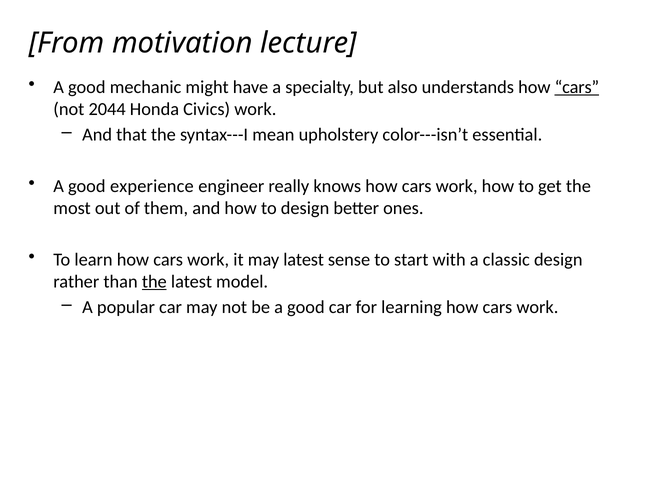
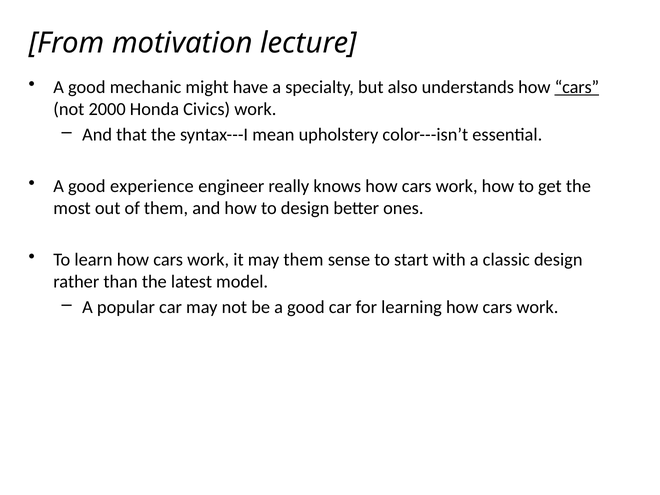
2044: 2044 -> 2000
may latest: latest -> them
the at (154, 281) underline: present -> none
